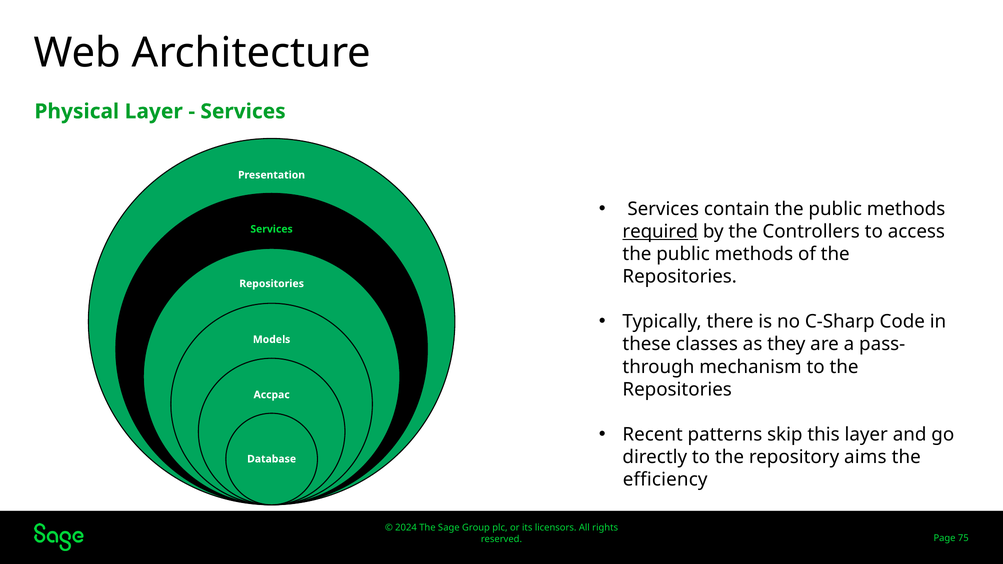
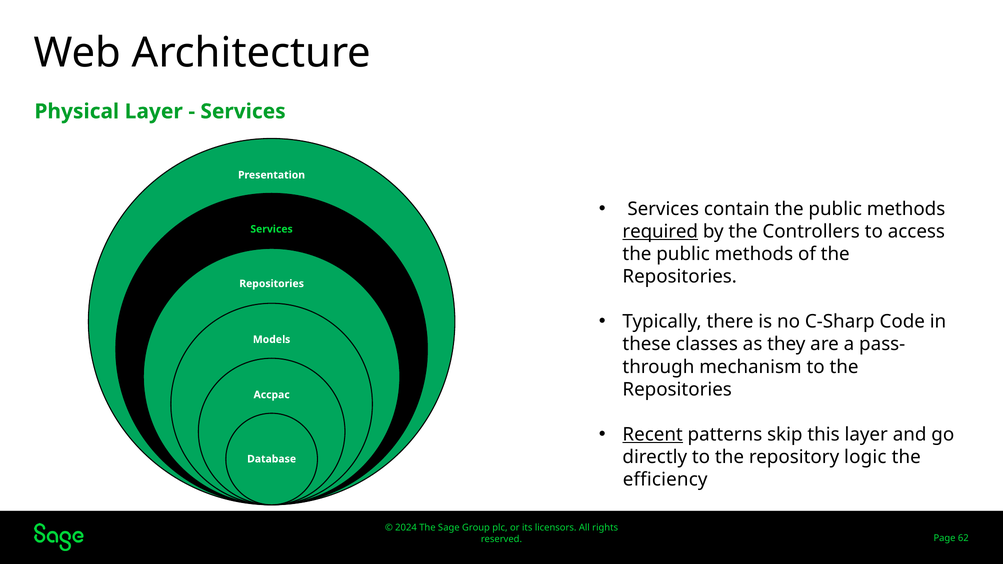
Recent underline: none -> present
aims: aims -> logic
75: 75 -> 62
